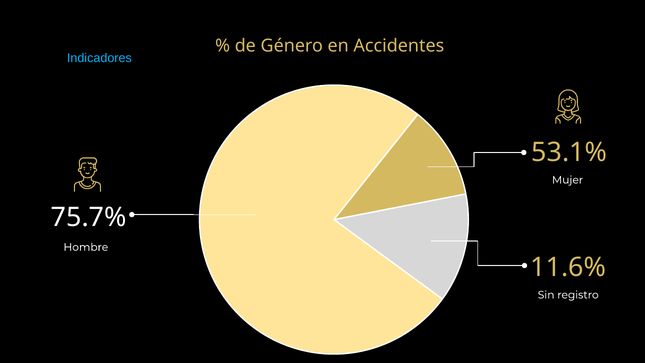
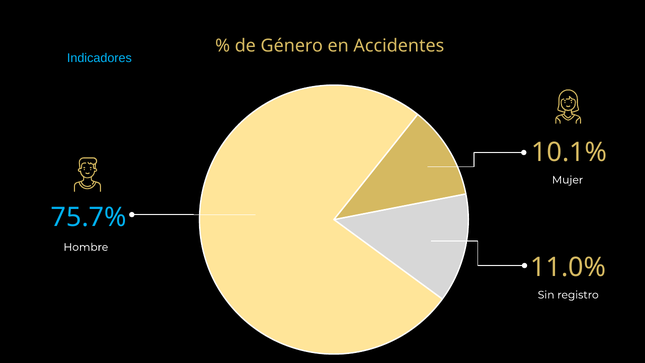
53.1%: 53.1% -> 10.1%
75.7% colour: white -> light blue
11.6%: 11.6% -> 11.0%
